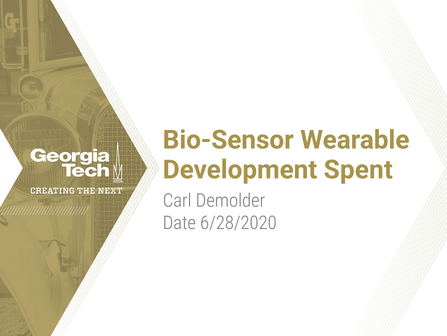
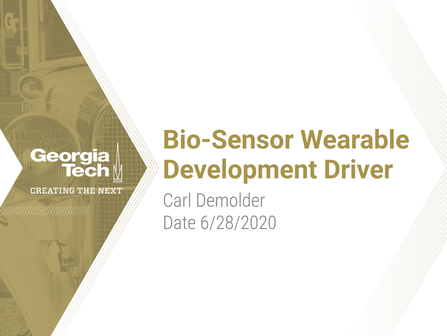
Spent: Spent -> Driver
